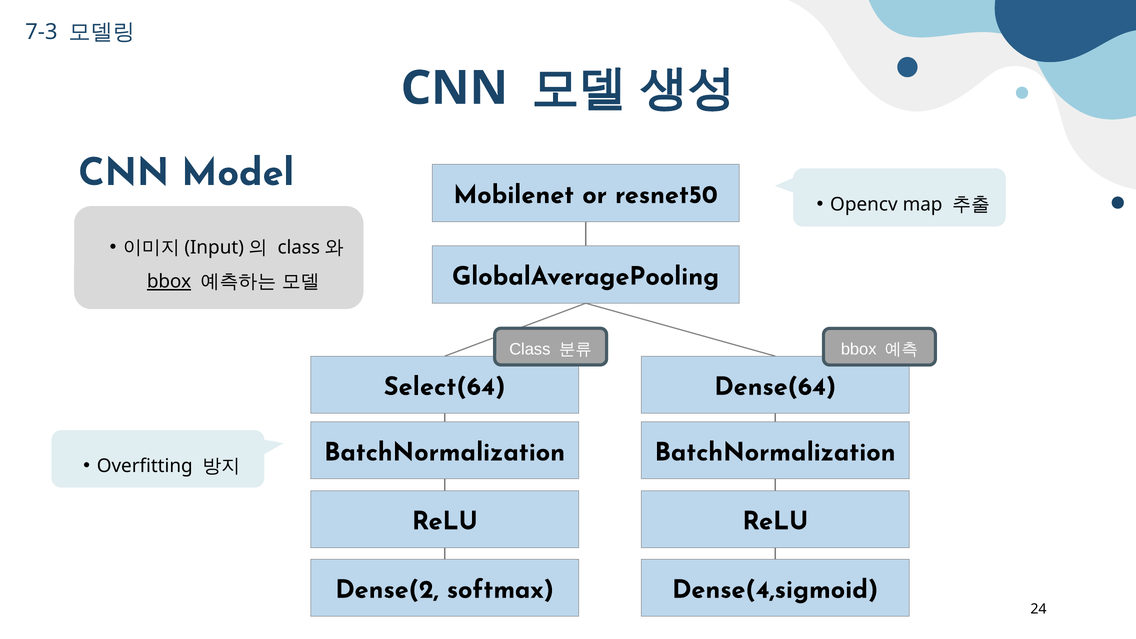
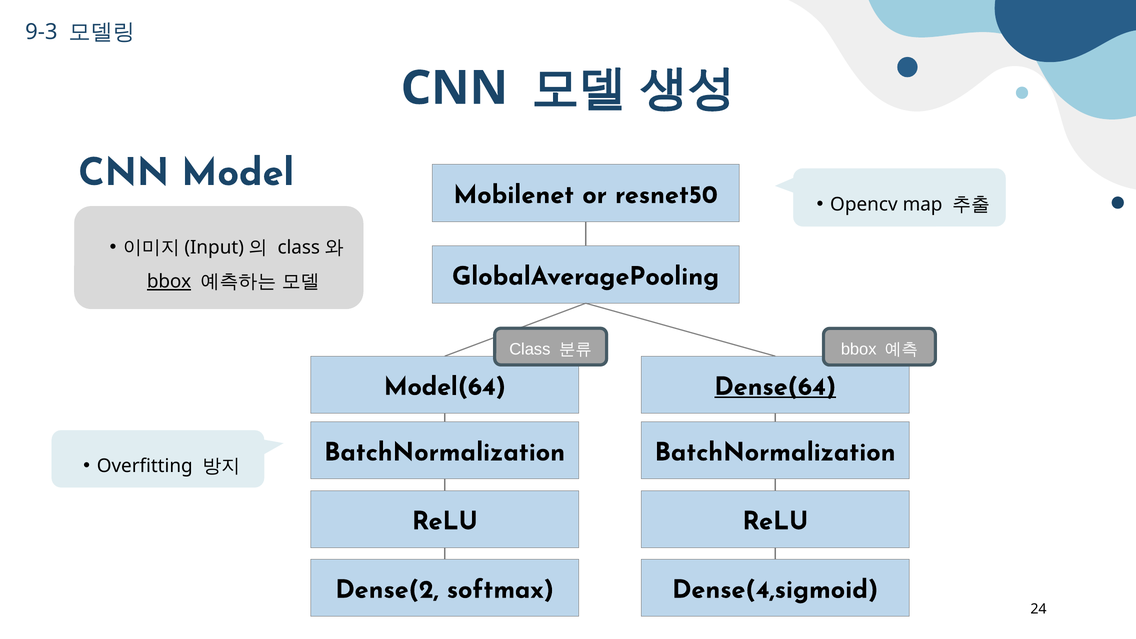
7-3: 7-3 -> 9-3
Select(64: Select(64 -> Model(64
Dense(64 underline: none -> present
